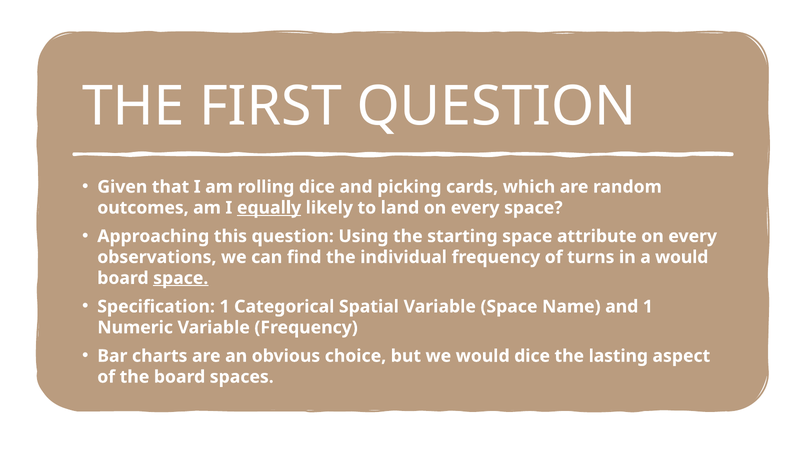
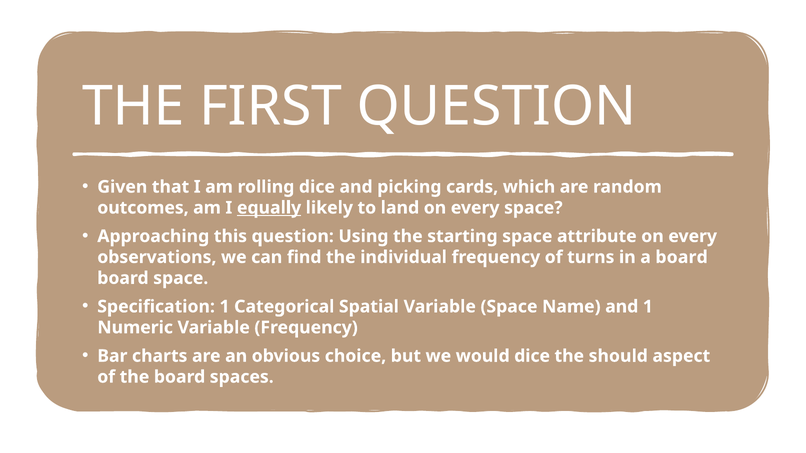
a would: would -> board
space at (181, 278) underline: present -> none
lasting: lasting -> should
